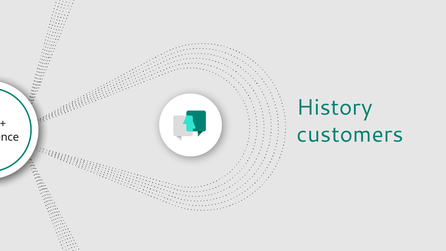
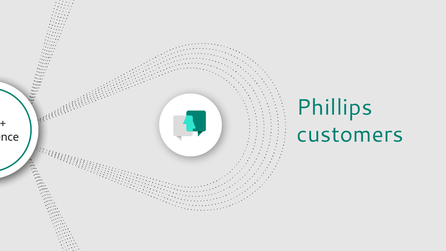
History: History -> Phillips
